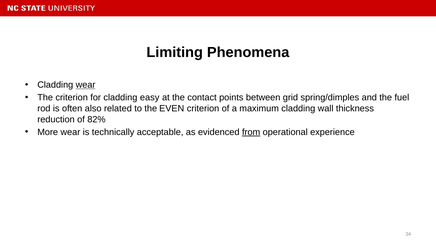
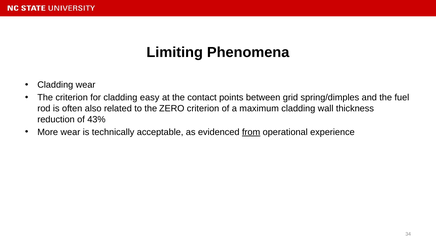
wear at (86, 85) underline: present -> none
EVEN: EVEN -> ZERO
82%: 82% -> 43%
